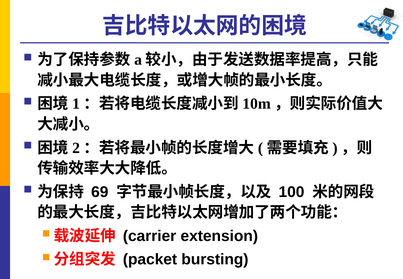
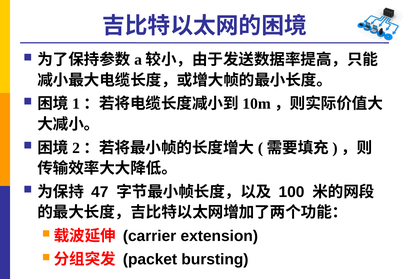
69: 69 -> 47
